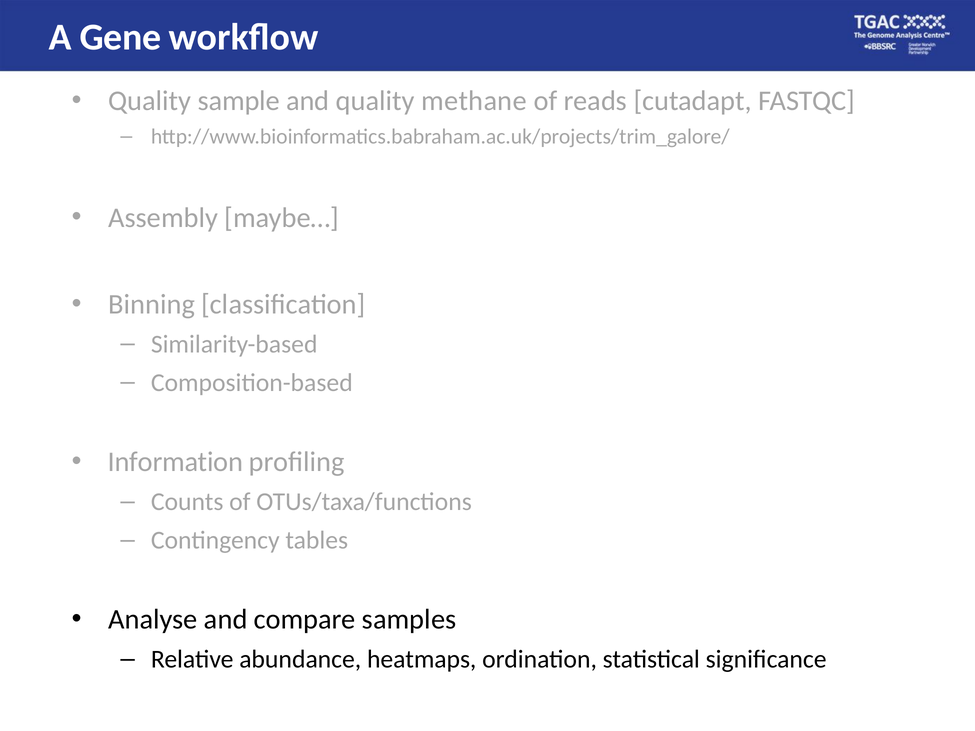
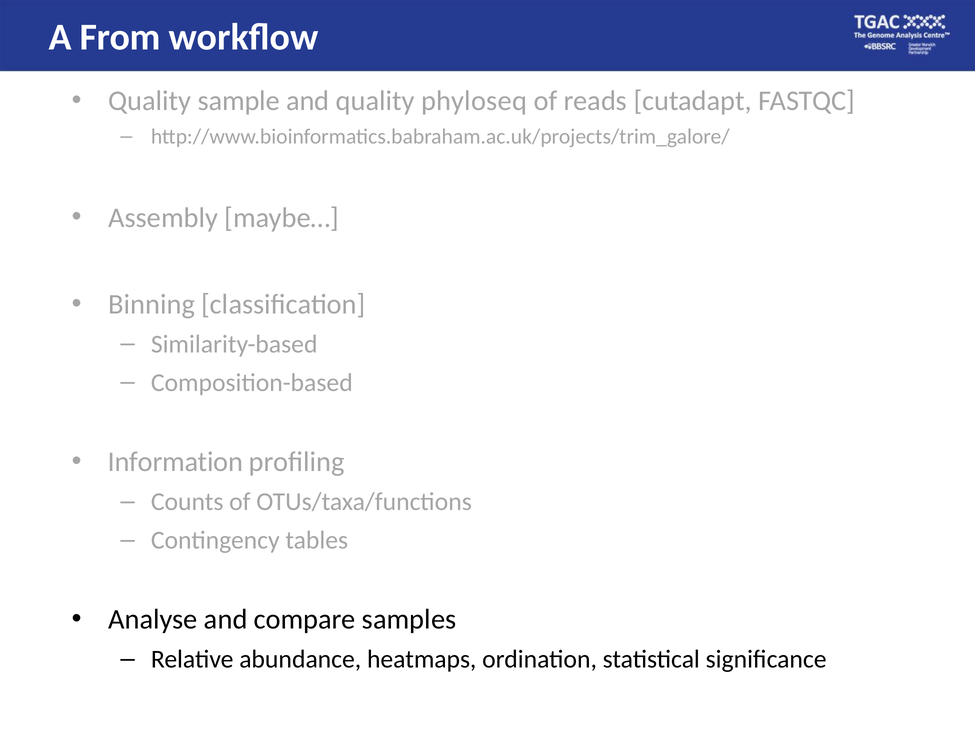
Gene: Gene -> From
methane: methane -> phyloseq
